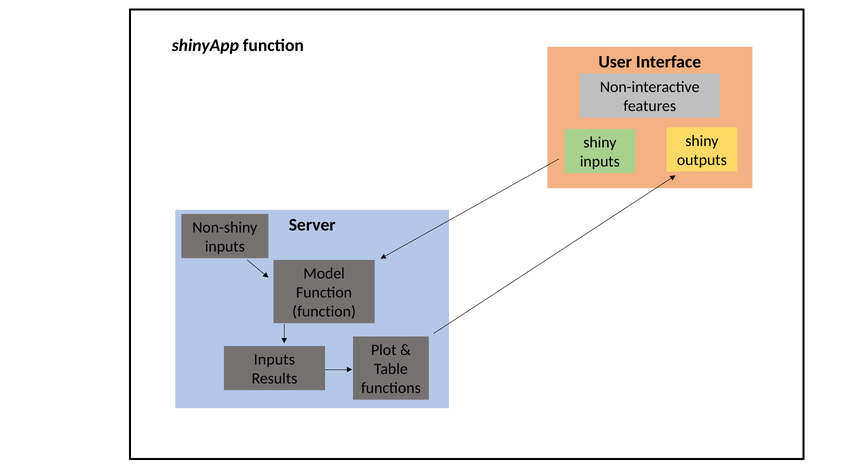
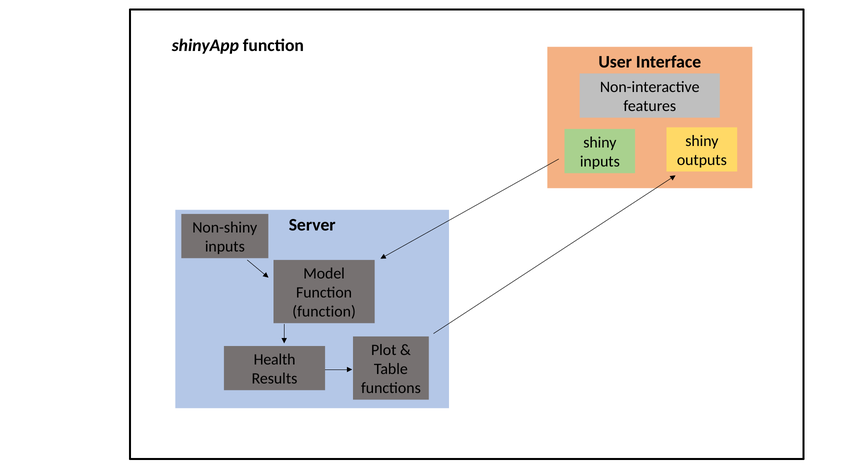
Inputs at (274, 360): Inputs -> Health
